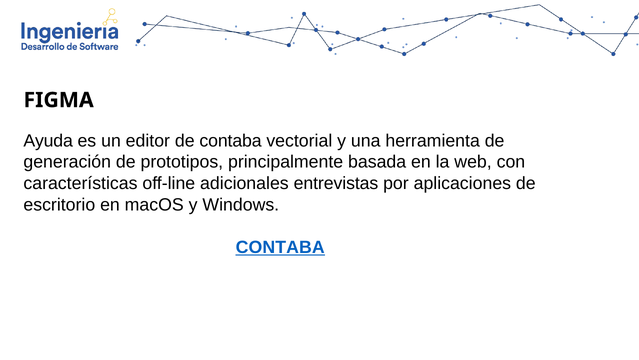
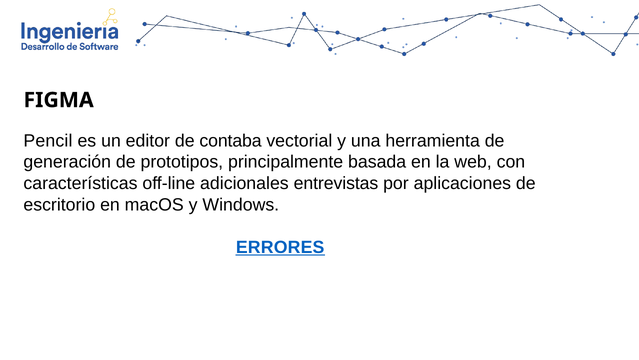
Ayuda: Ayuda -> Pencil
CONTABA at (280, 247): CONTABA -> ERRORES
